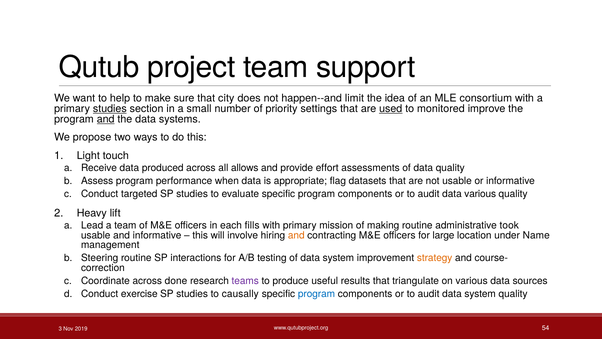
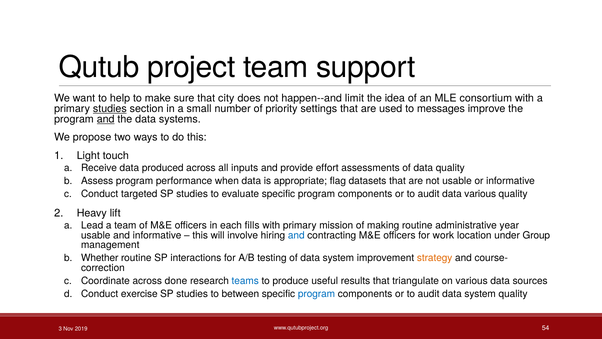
used underline: present -> none
monitored: monitored -> messages
allows: allows -> inputs
took: took -> year
and at (296, 235) colour: orange -> blue
large: large -> work
Name: Name -> Group
Steering: Steering -> Whether
teams colour: purple -> blue
causally: causally -> between
